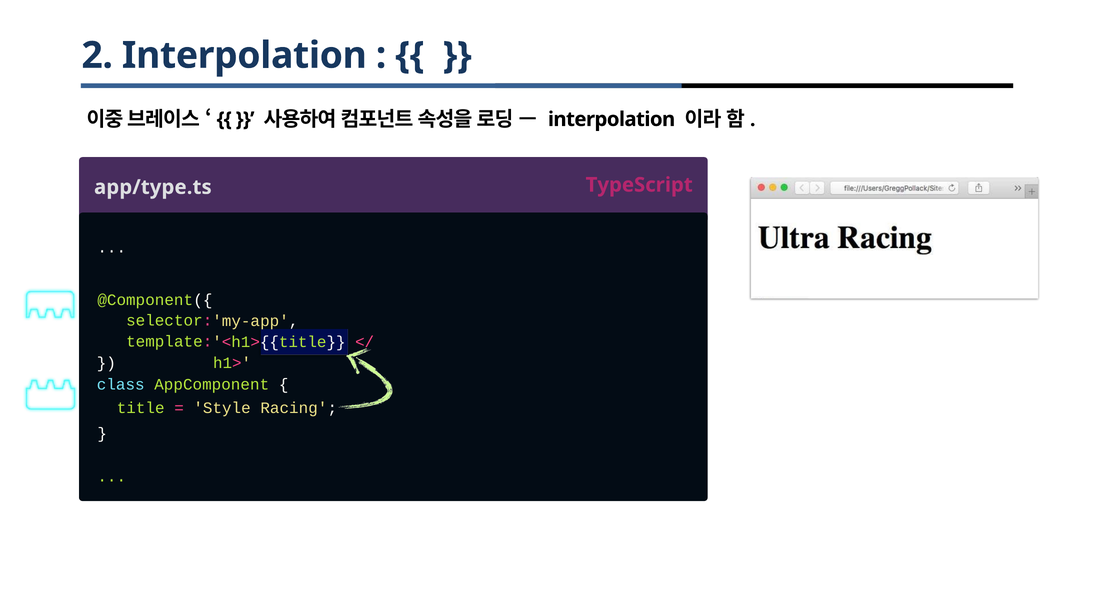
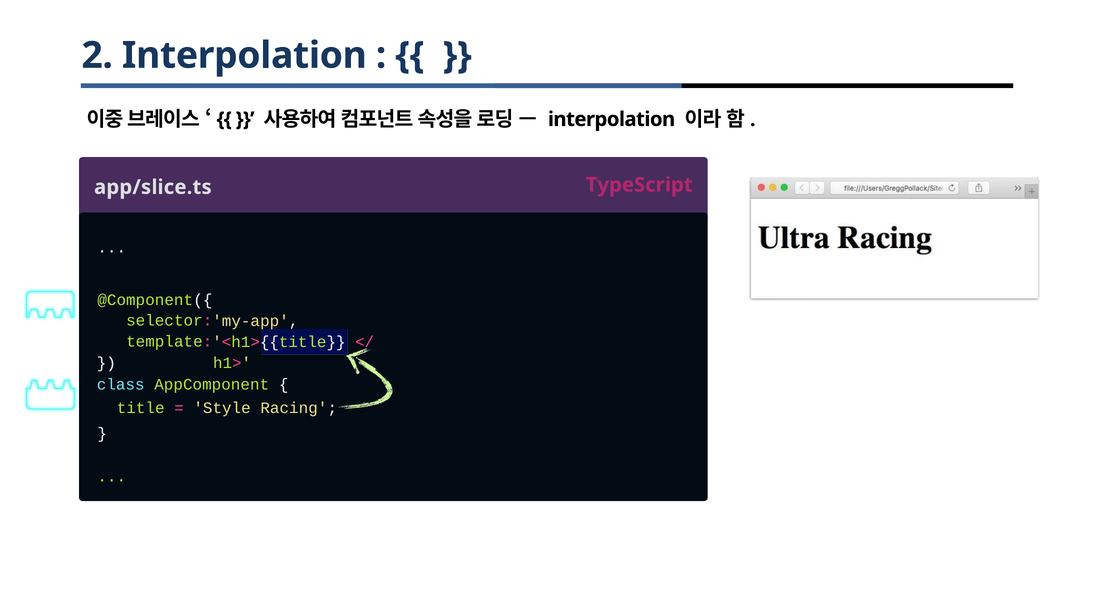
app/type.ts: app/type.ts -> app/slice.ts
